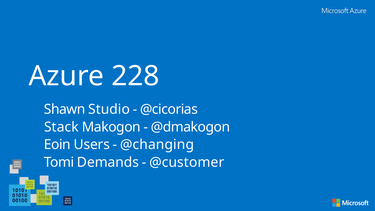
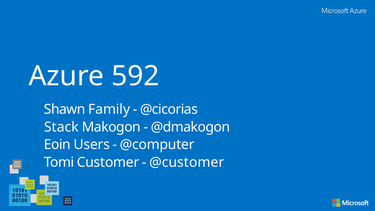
228: 228 -> 592
Studio: Studio -> Family
@changing: @changing -> @computer
Demands: Demands -> Customer
